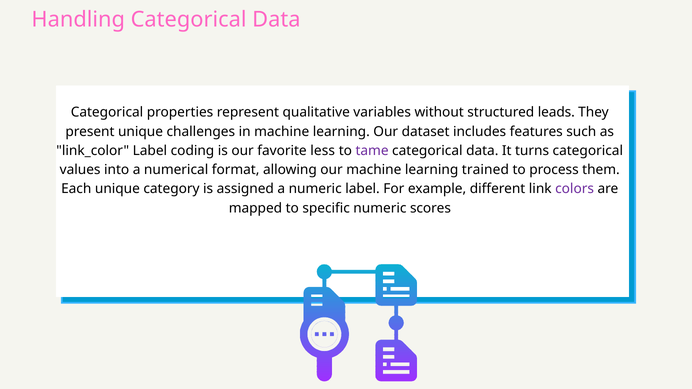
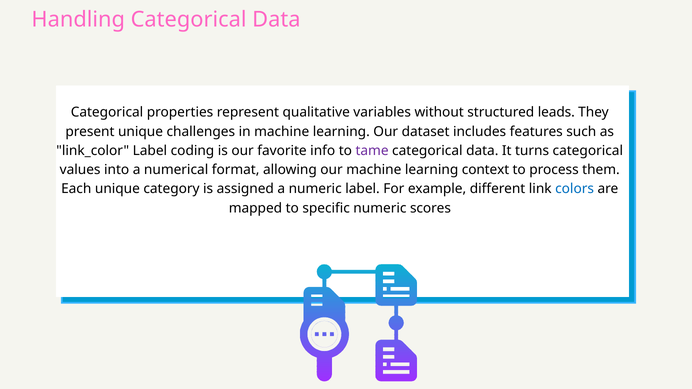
less: less -> info
trained: trained -> context
colors colour: purple -> blue
